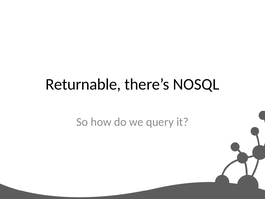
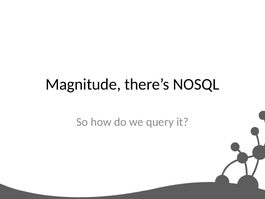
Returnable: Returnable -> Magnitude
